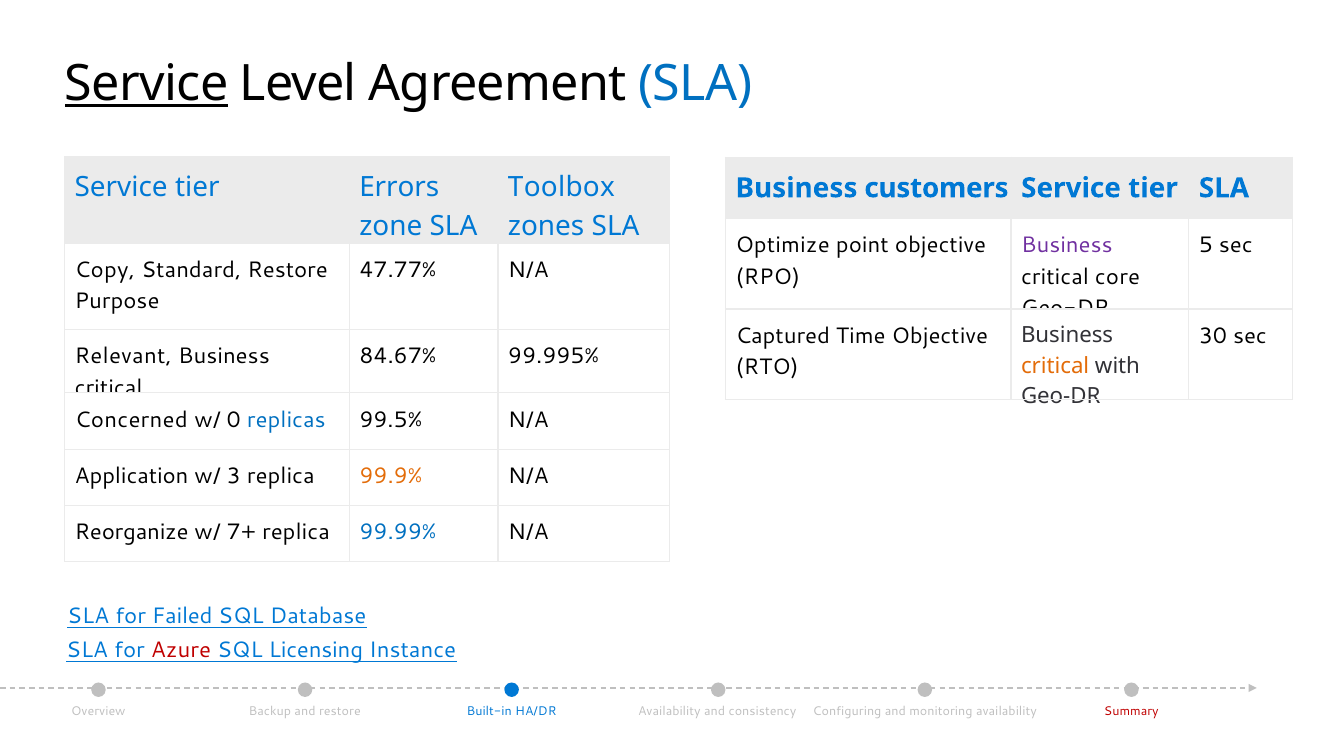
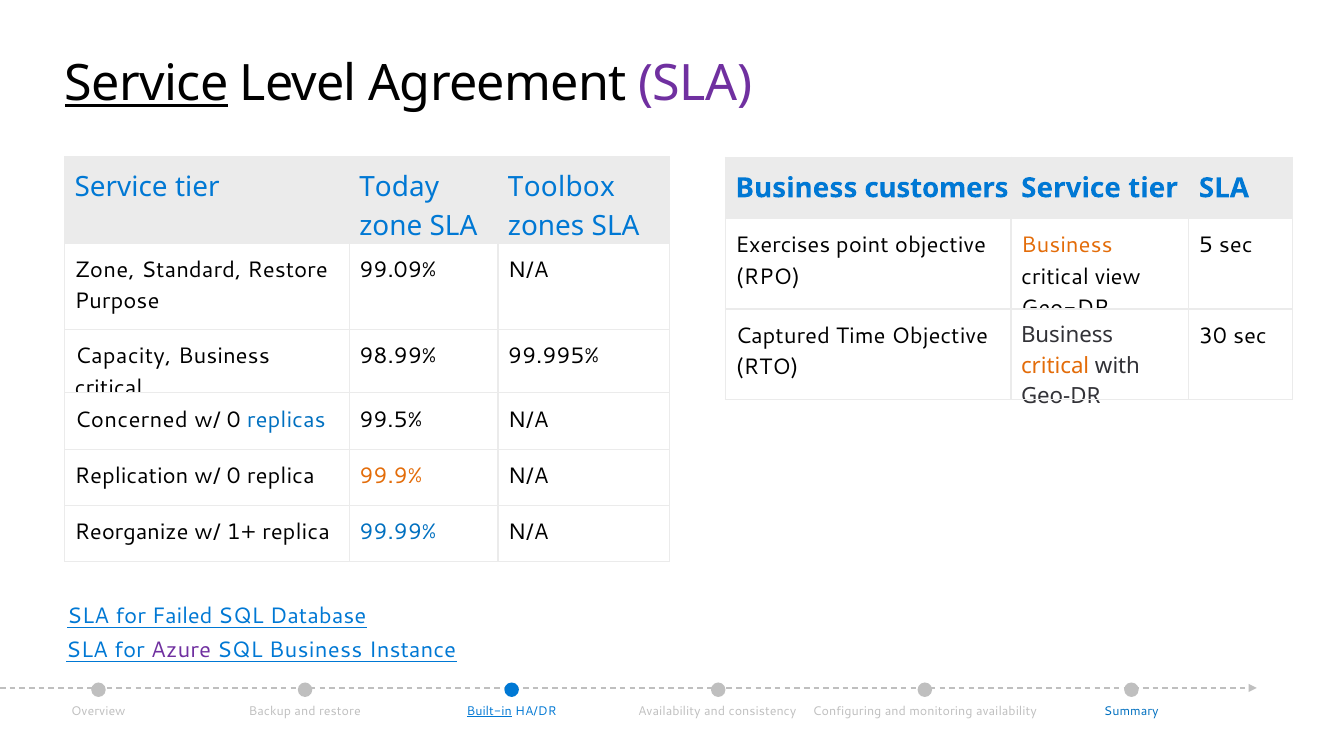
SLA at (695, 84) colour: blue -> purple
Errors: Errors -> Today
Optimize: Optimize -> Exercises
Business at (1067, 246) colour: purple -> orange
Copy at (105, 270): Copy -> Zone
47.77%: 47.77% -> 99.09%
core: core -> view
Relevant: Relevant -> Capacity
84.67%: 84.67% -> 98.99%
Application: Application -> Replication
3 at (234, 476): 3 -> 0
7+: 7+ -> 1+
Azure colour: red -> purple
SQL Licensing: Licensing -> Business
Built-in underline: none -> present
Summary colour: red -> blue
